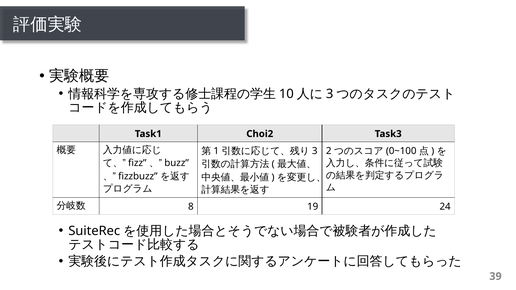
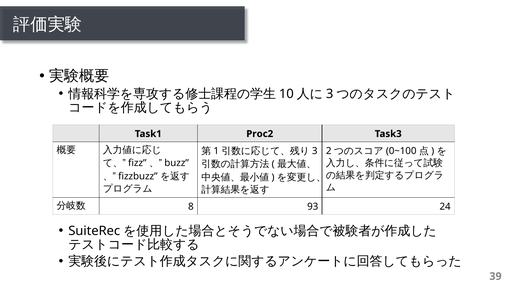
Choi2: Choi2 -> Proc2
19: 19 -> 93
